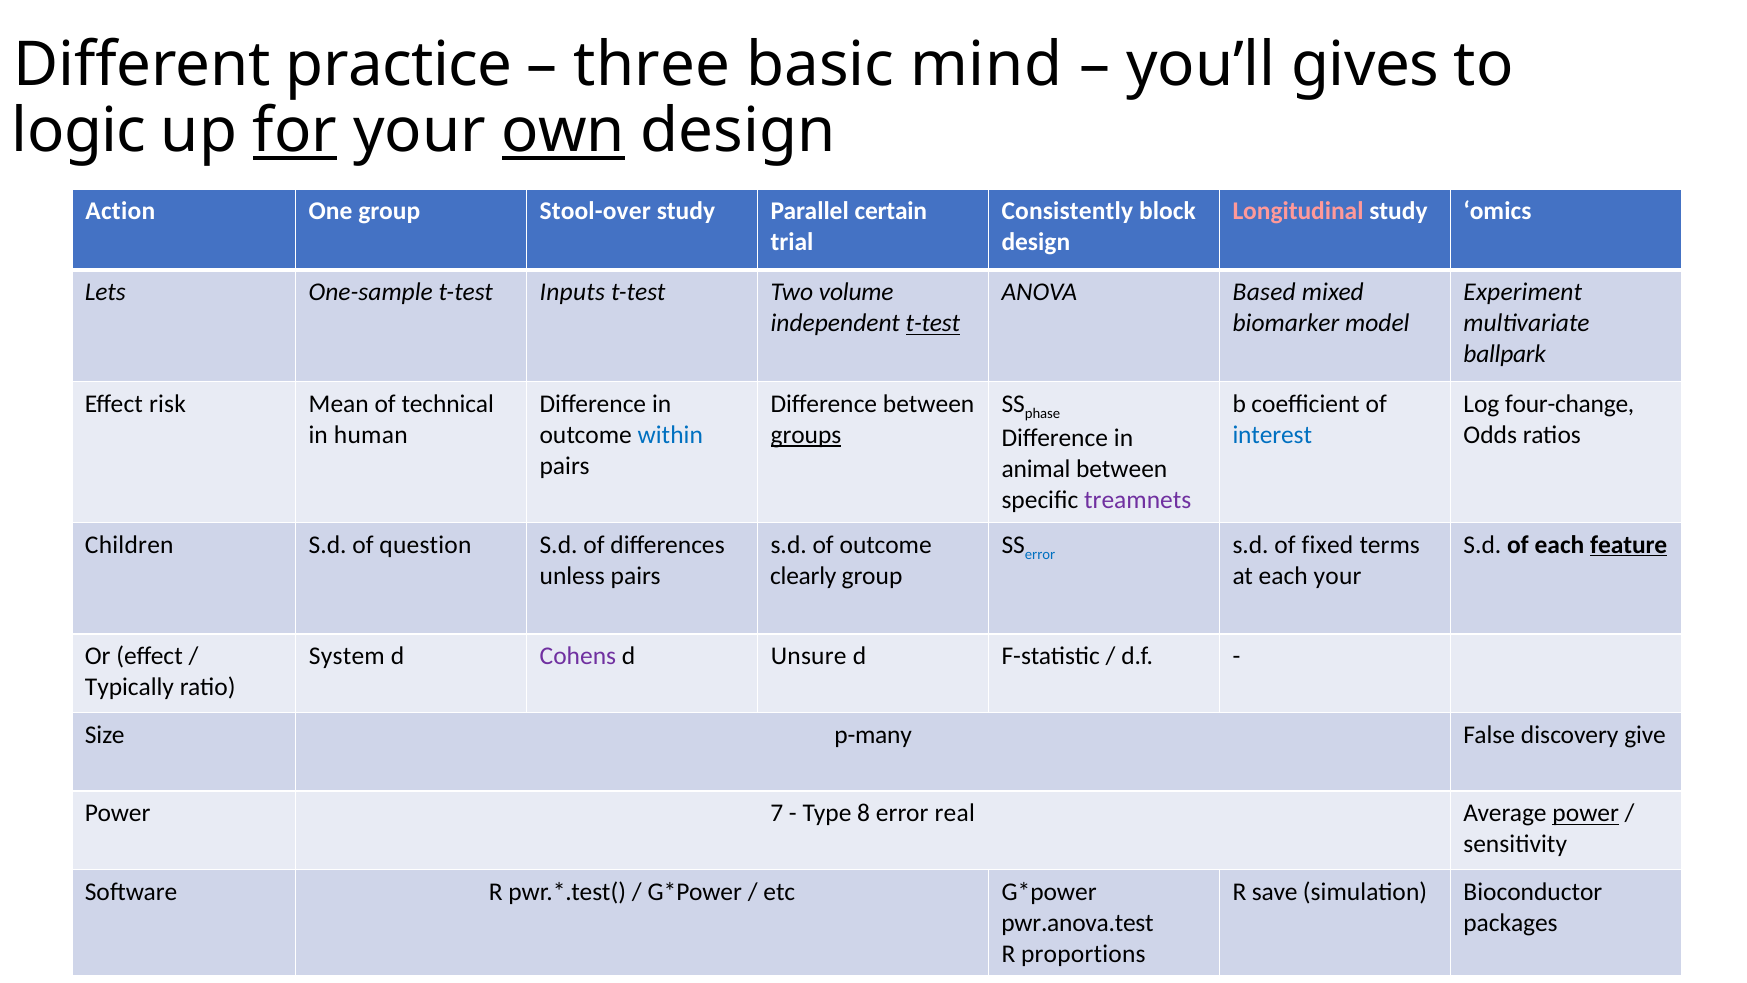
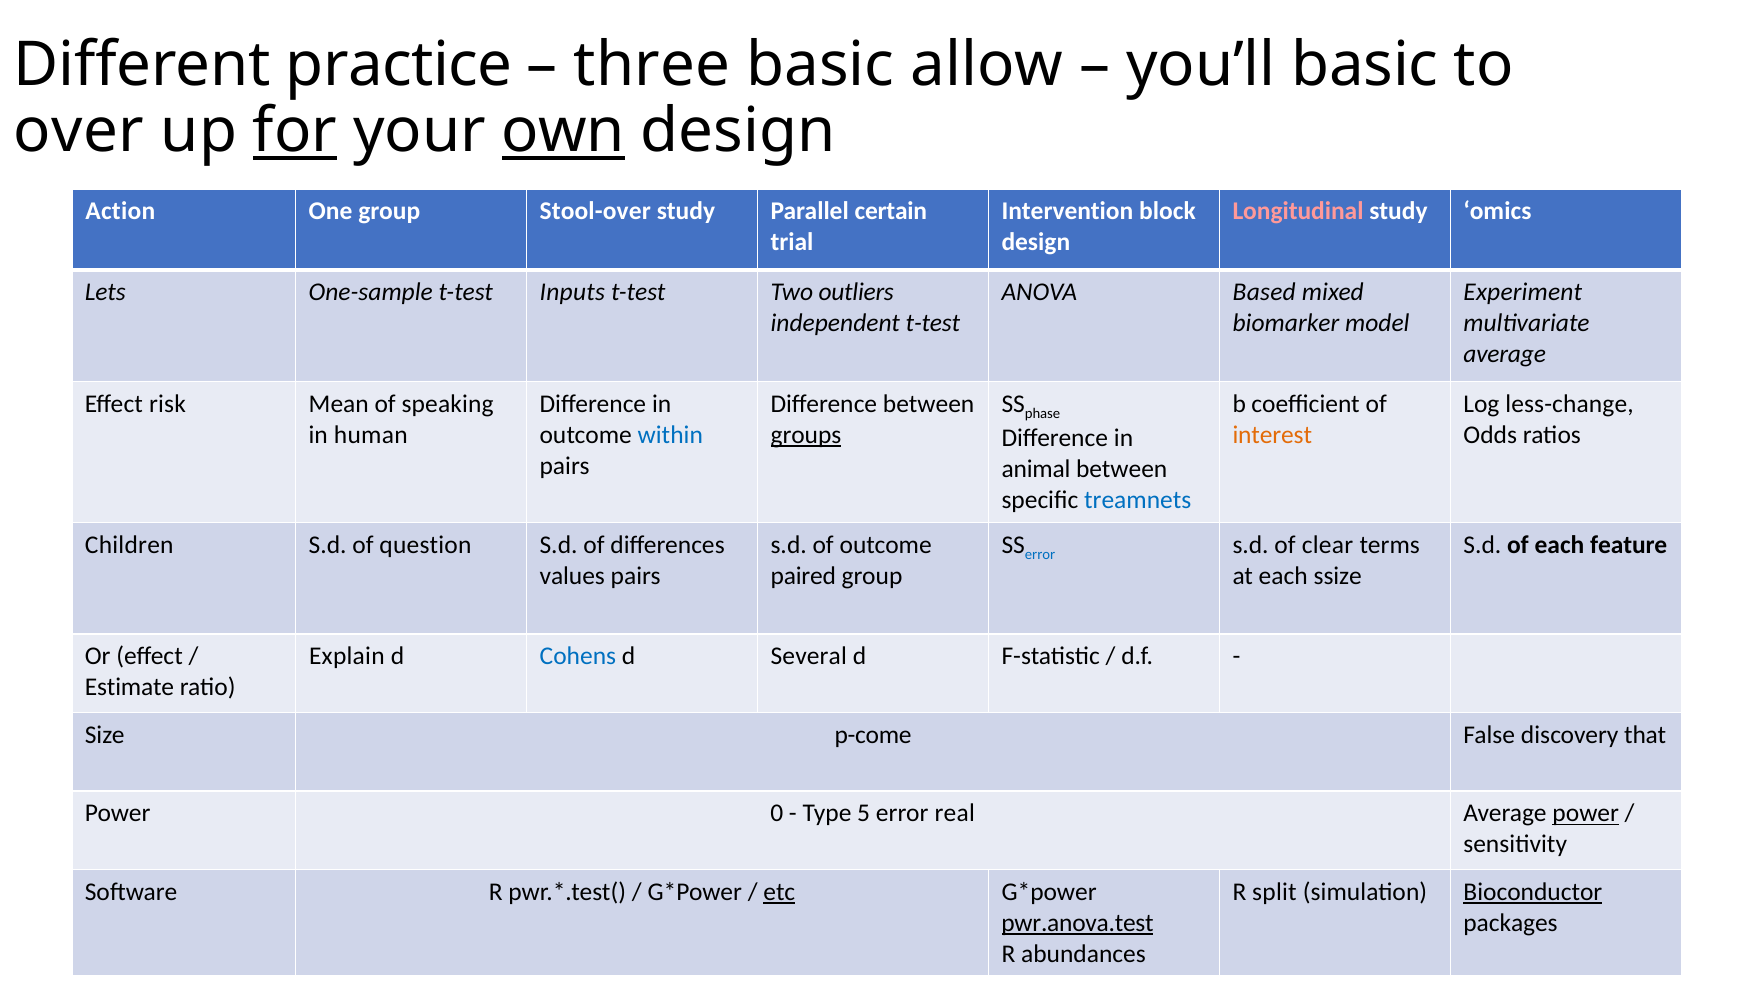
mind: mind -> allow
you’ll gives: gives -> basic
logic: logic -> over
Consistently: Consistently -> Intervention
volume: volume -> outliers
t-test at (933, 323) underline: present -> none
ballpark at (1505, 354): ballpark -> average
technical: technical -> speaking
four-change: four-change -> less-change
interest colour: blue -> orange
treamnets colour: purple -> blue
fixed: fixed -> clear
feature underline: present -> none
unless: unless -> values
clearly: clearly -> paired
each your: your -> ssize
System: System -> Explain
Cohens colour: purple -> blue
Unsure: Unsure -> Several
Typically: Typically -> Estimate
p-many: p-many -> p-come
give: give -> that
7: 7 -> 0
8: 8 -> 5
etc underline: none -> present
save: save -> split
Bioconductor underline: none -> present
pwr.anova.test underline: none -> present
proportions: proportions -> abundances
